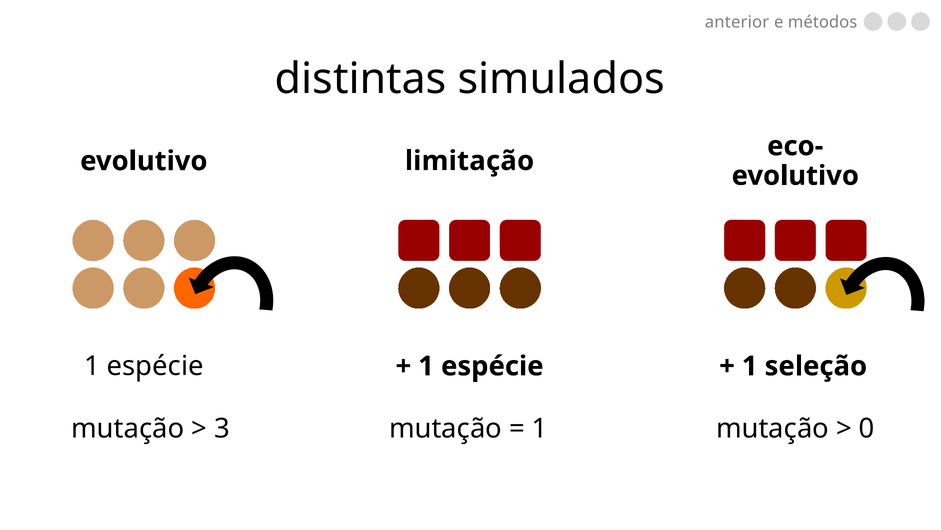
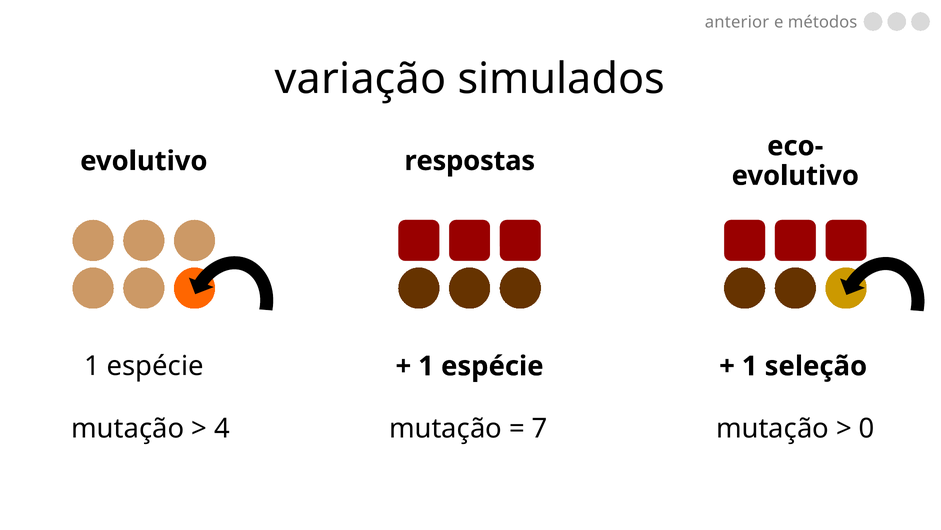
distintas: distintas -> variação
limitação: limitação -> respostas
3: 3 -> 4
1 at (540, 428): 1 -> 7
